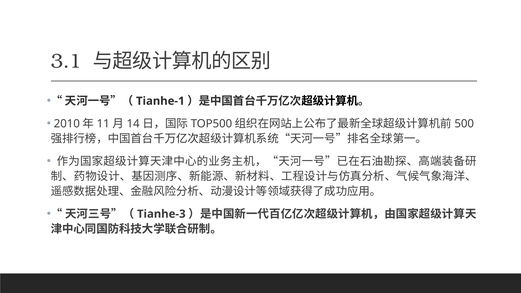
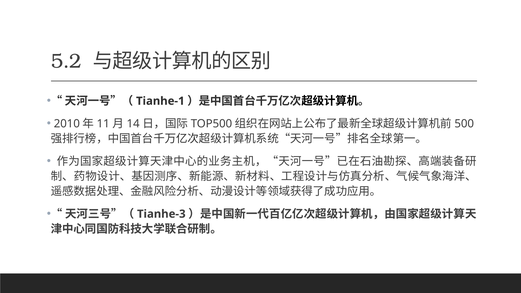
3.1: 3.1 -> 5.2
